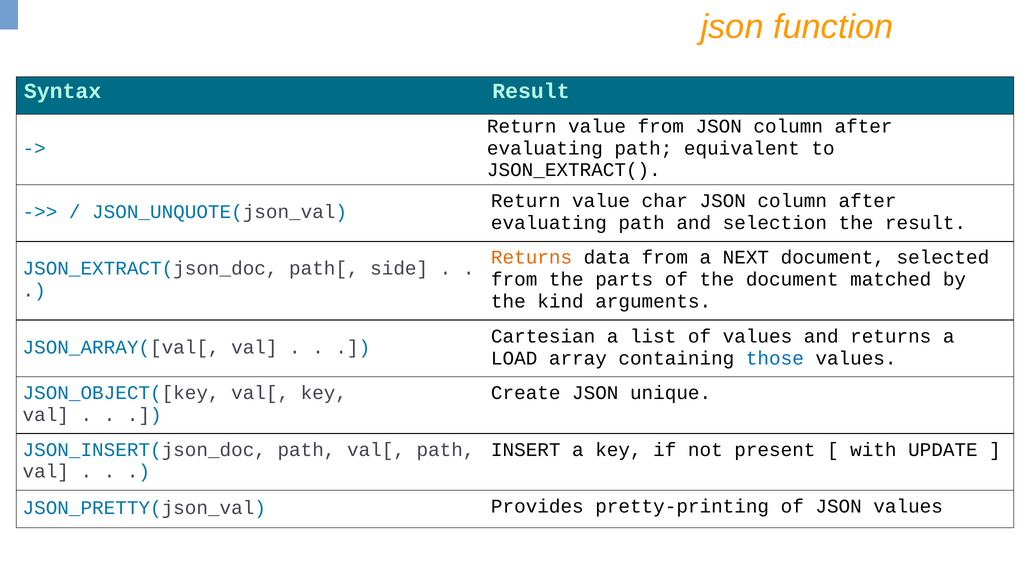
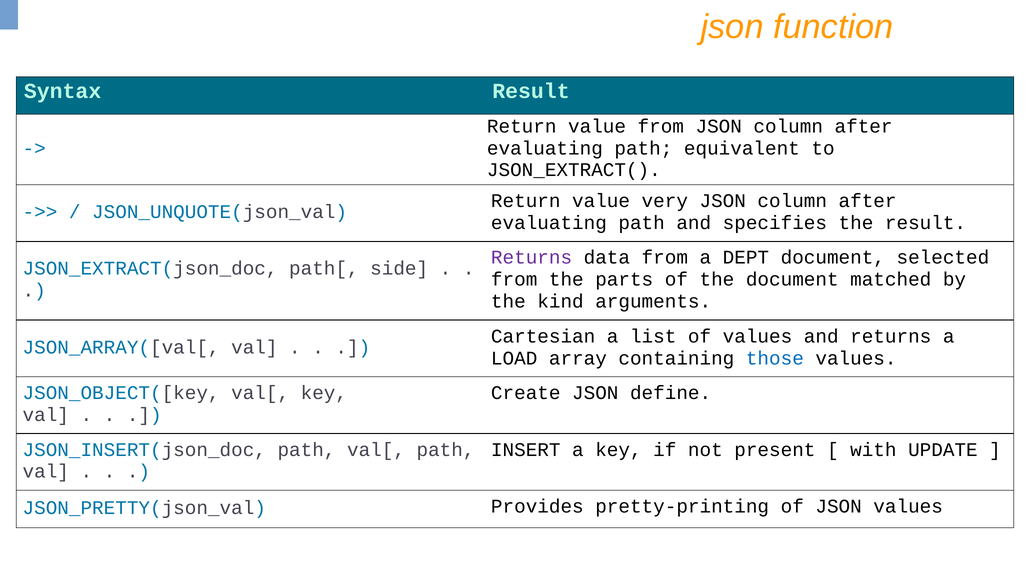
char: char -> very
selection: selection -> specifies
Returns at (532, 257) colour: orange -> purple
NEXT: NEXT -> DEPT
unique: unique -> define
